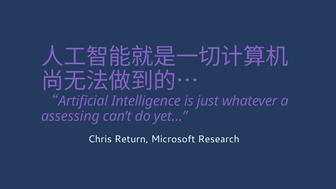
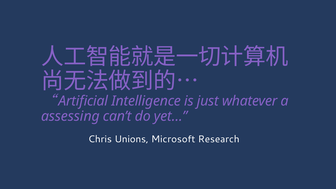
Return: Return -> Unions
